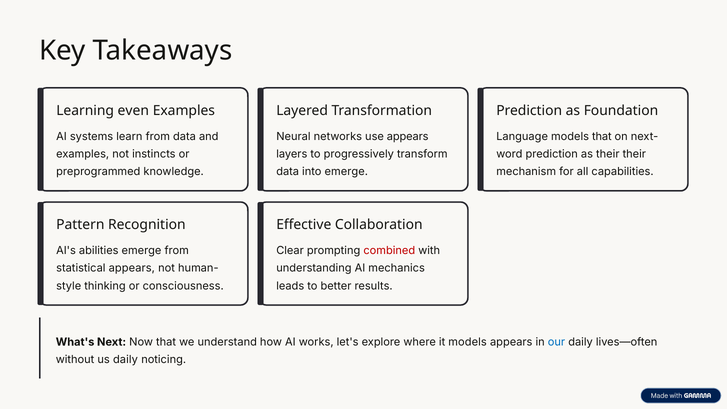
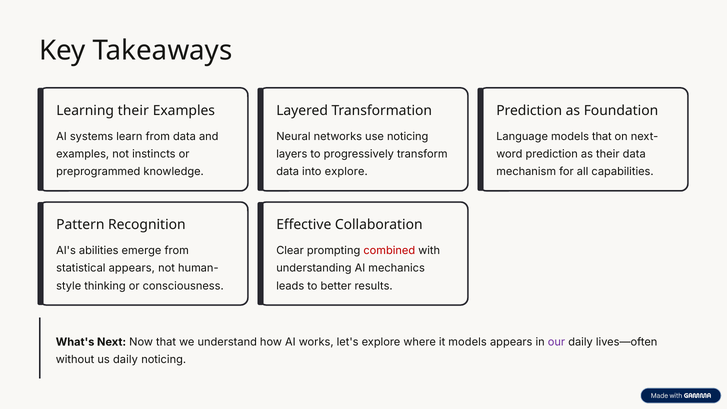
Learning even: even -> their
use appears: appears -> noticing
their their: their -> data
into emerge: emerge -> explore
our colour: blue -> purple
